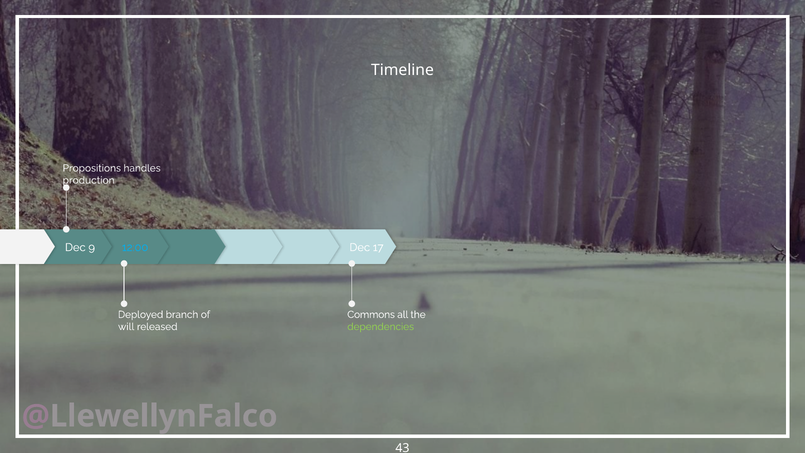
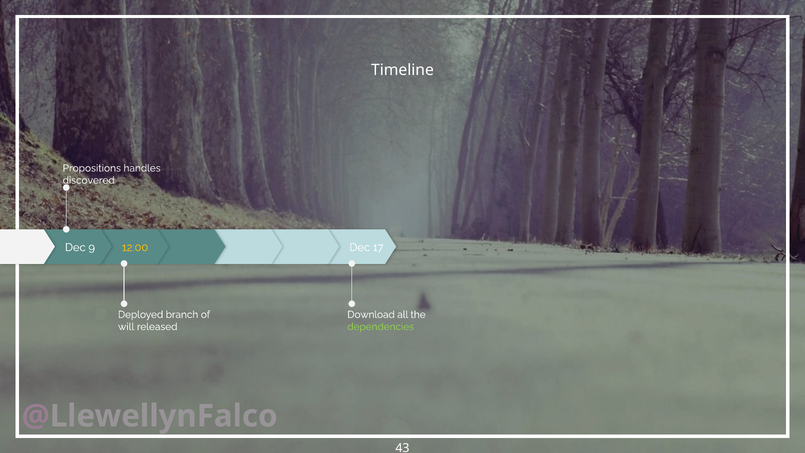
production: production -> discovered
12:00 colour: light blue -> yellow
Commons: Commons -> Download
